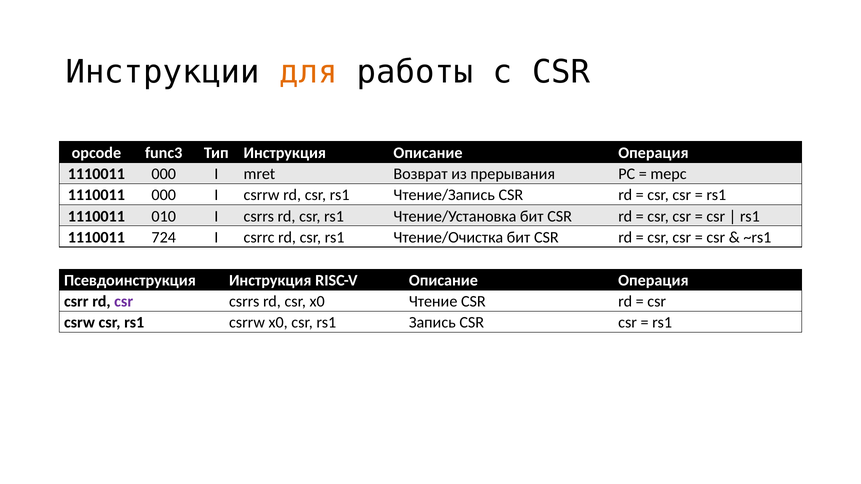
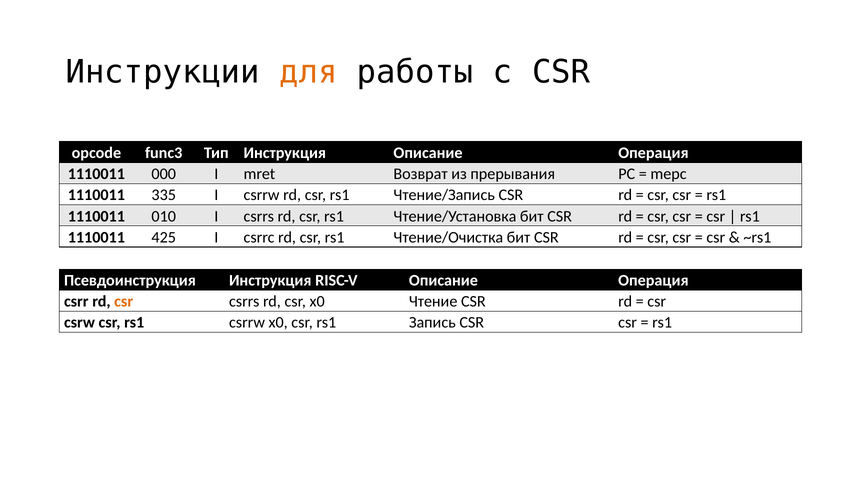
000 at (164, 195): 000 -> 335
724: 724 -> 425
csr at (124, 302) colour: purple -> orange
